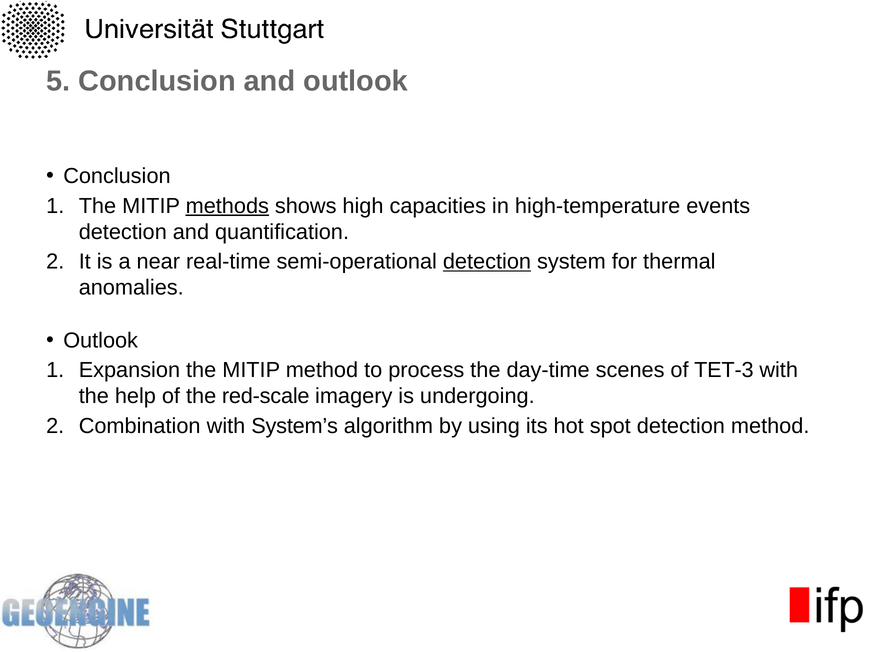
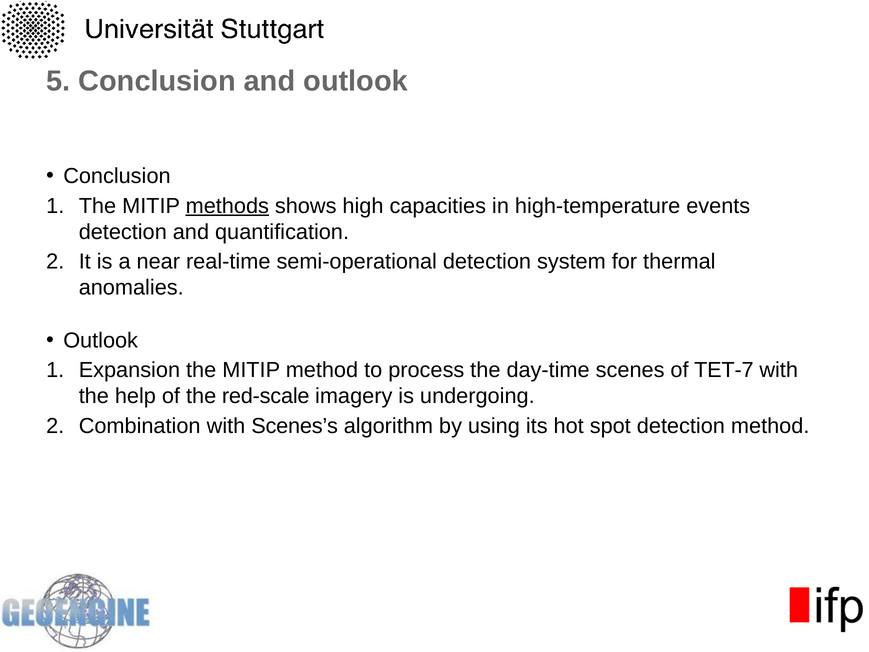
detection at (487, 262) underline: present -> none
TET-3: TET-3 -> TET-7
System’s: System’s -> Scenes’s
